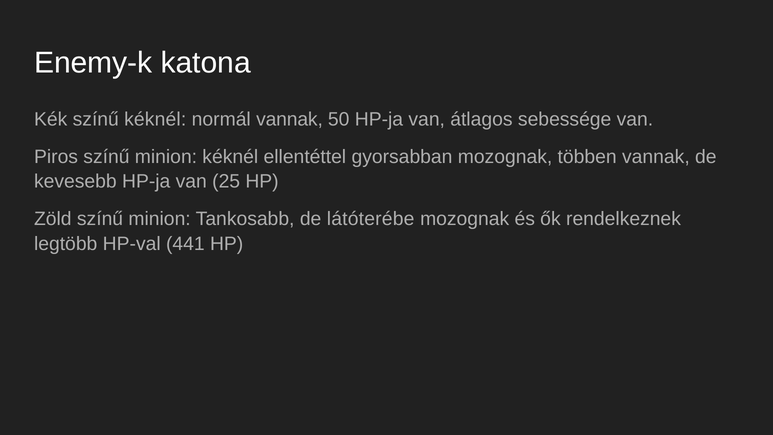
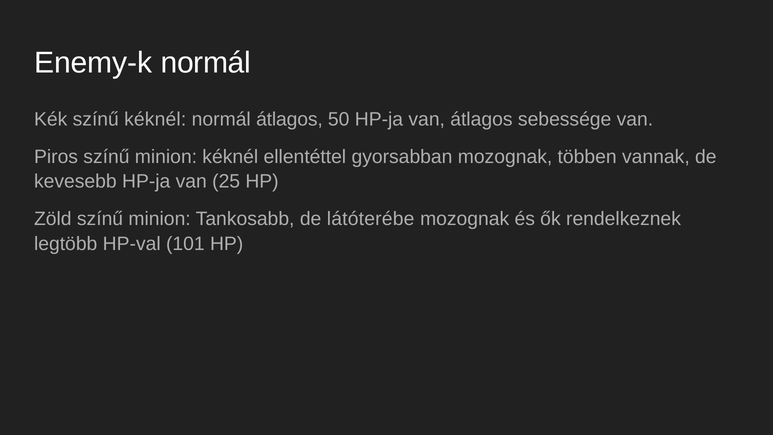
Enemy-k katona: katona -> normál
normál vannak: vannak -> átlagos
441: 441 -> 101
